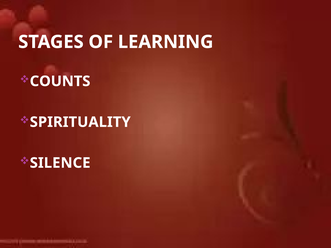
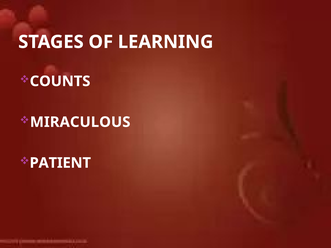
SPIRITUALITY: SPIRITUALITY -> MIRACULOUS
SILENCE: SILENCE -> PATIENT
